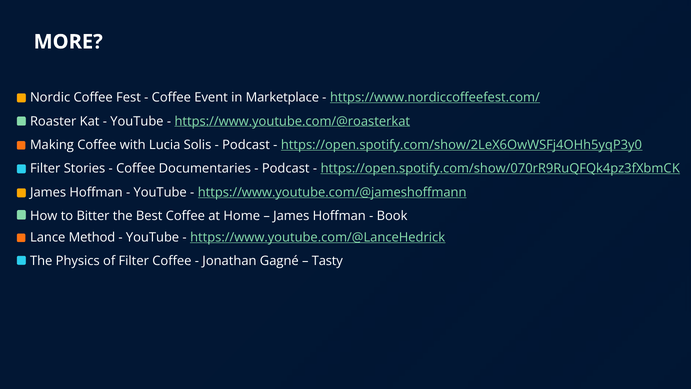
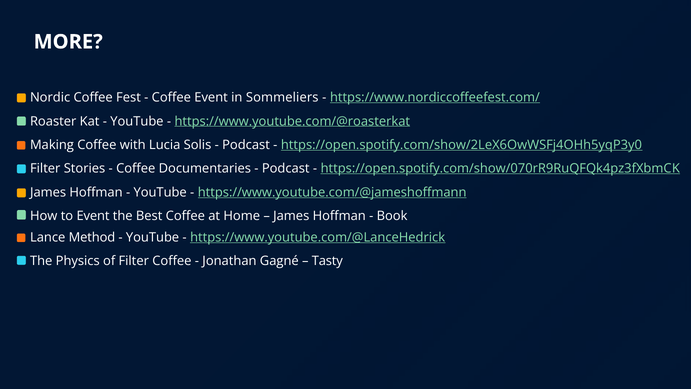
Marketplace: Marketplace -> Sommeliers
to Bitter: Bitter -> Event
